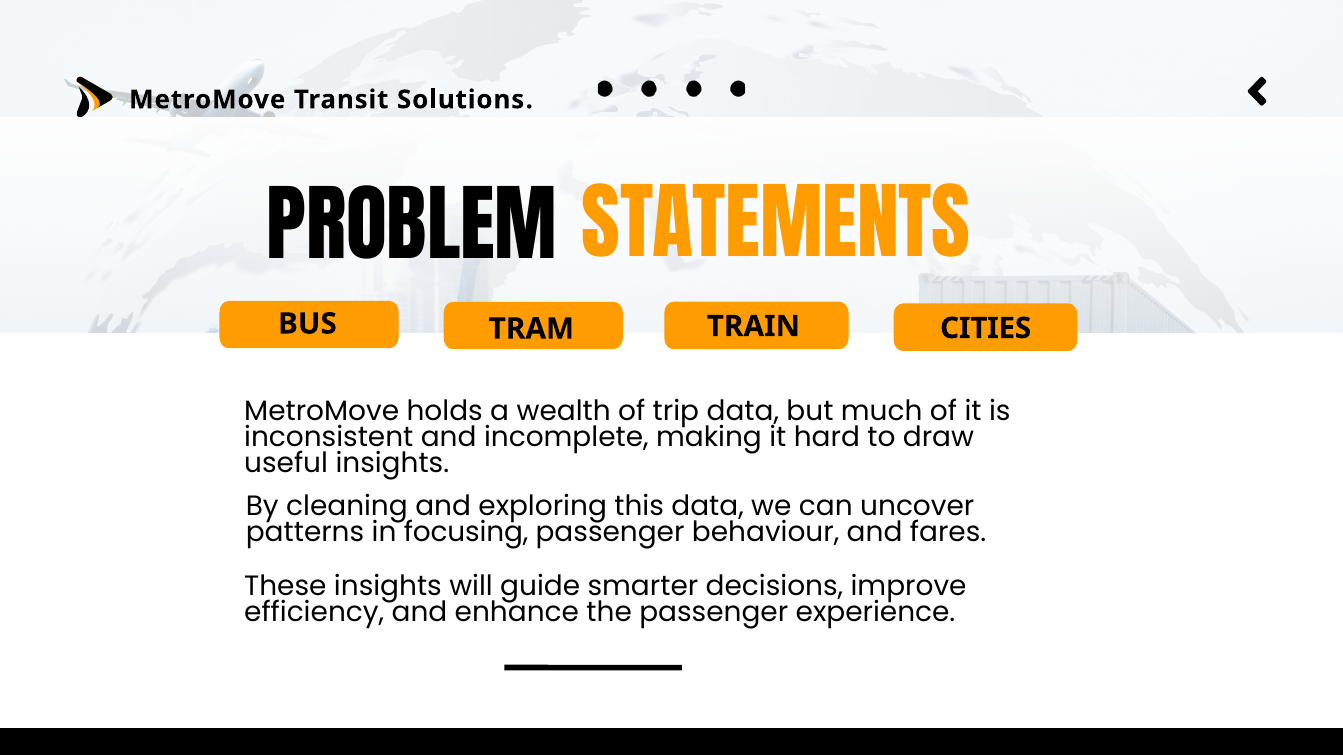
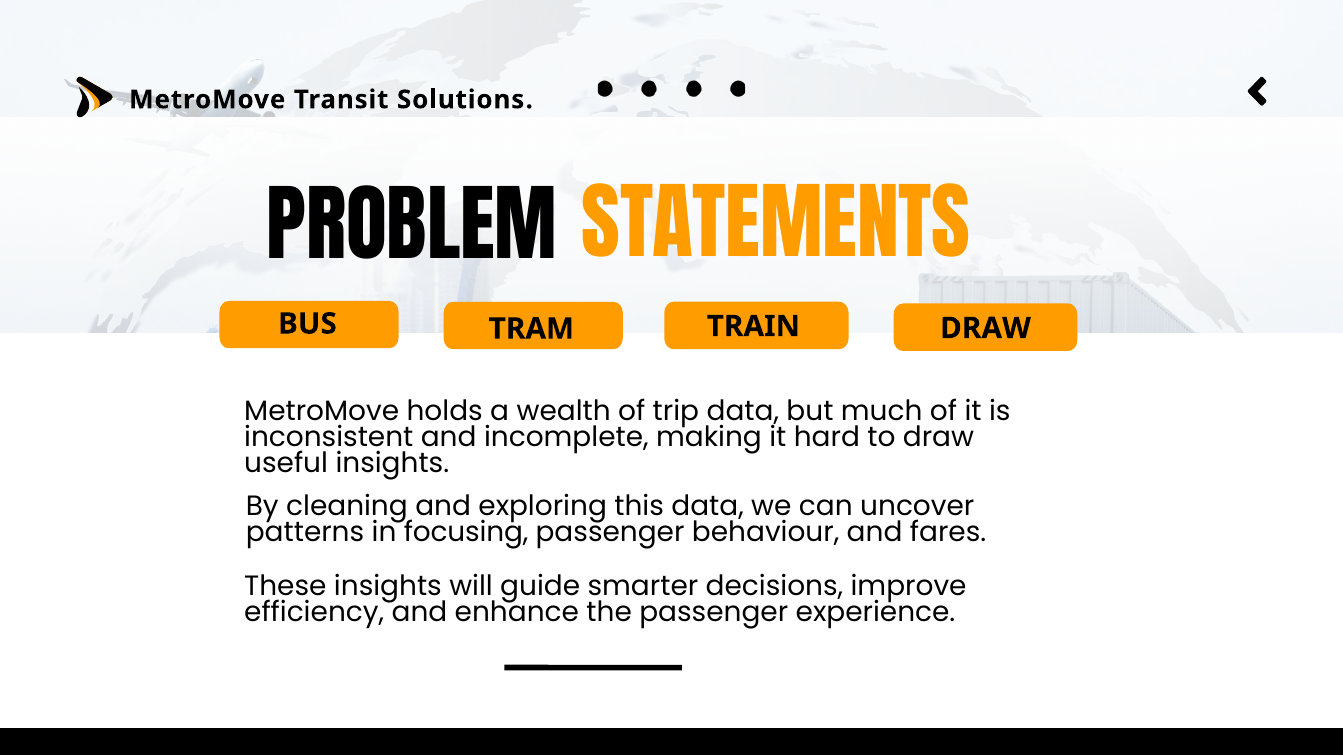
TRAIN CITIES: CITIES -> DRAW
